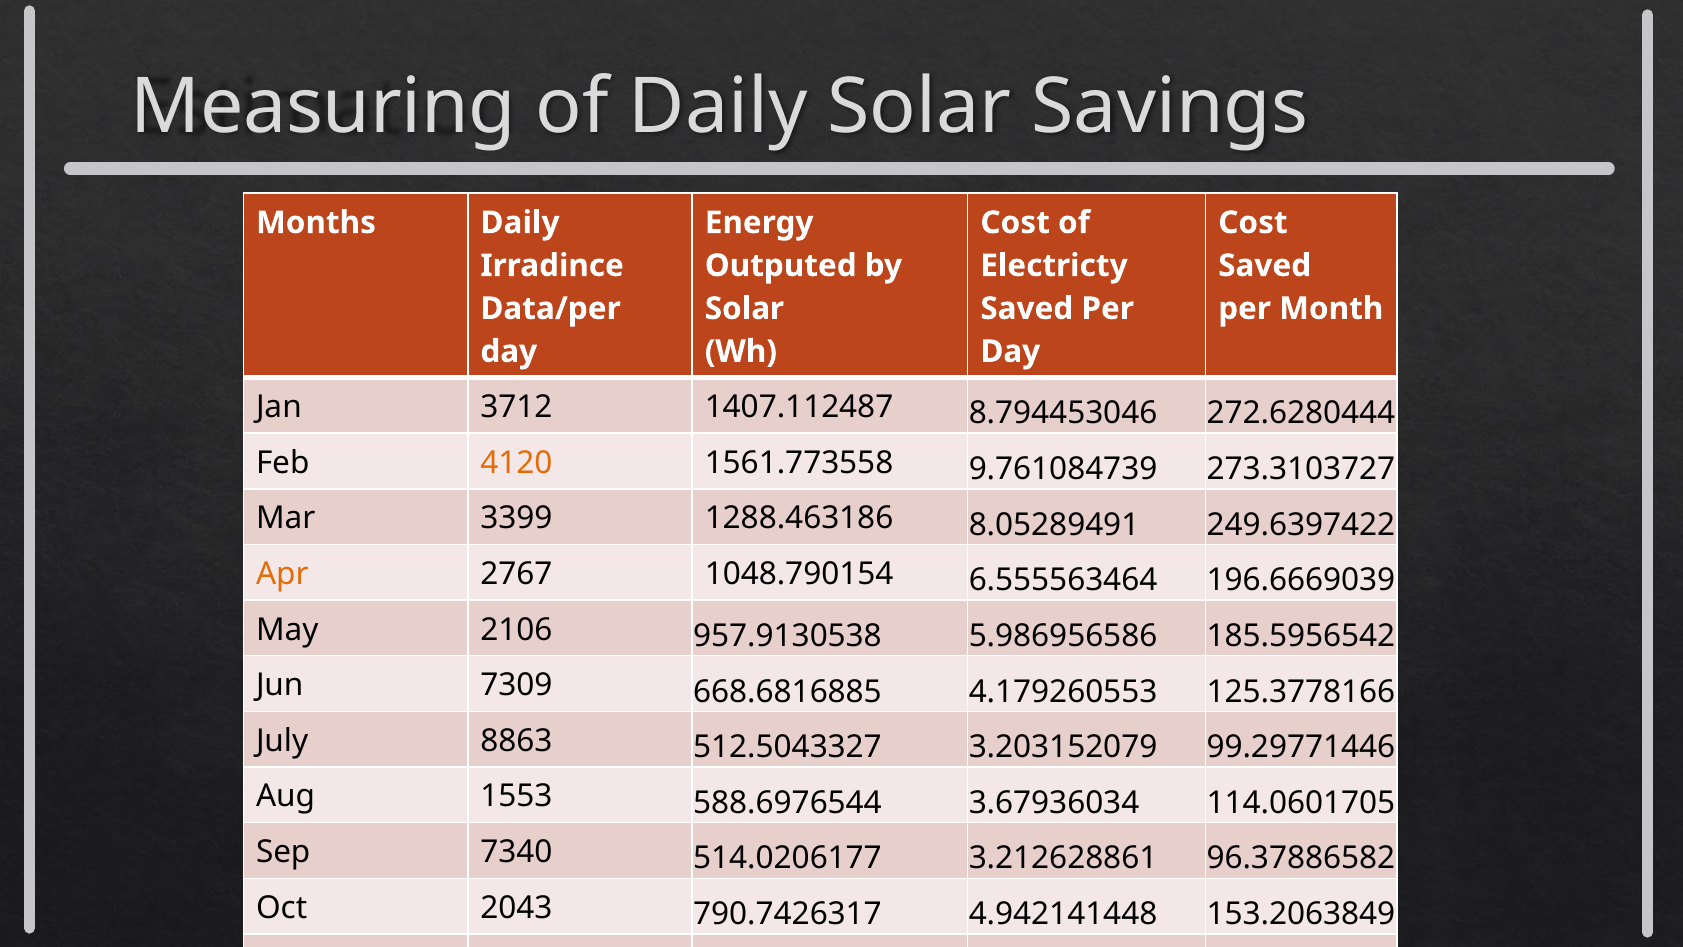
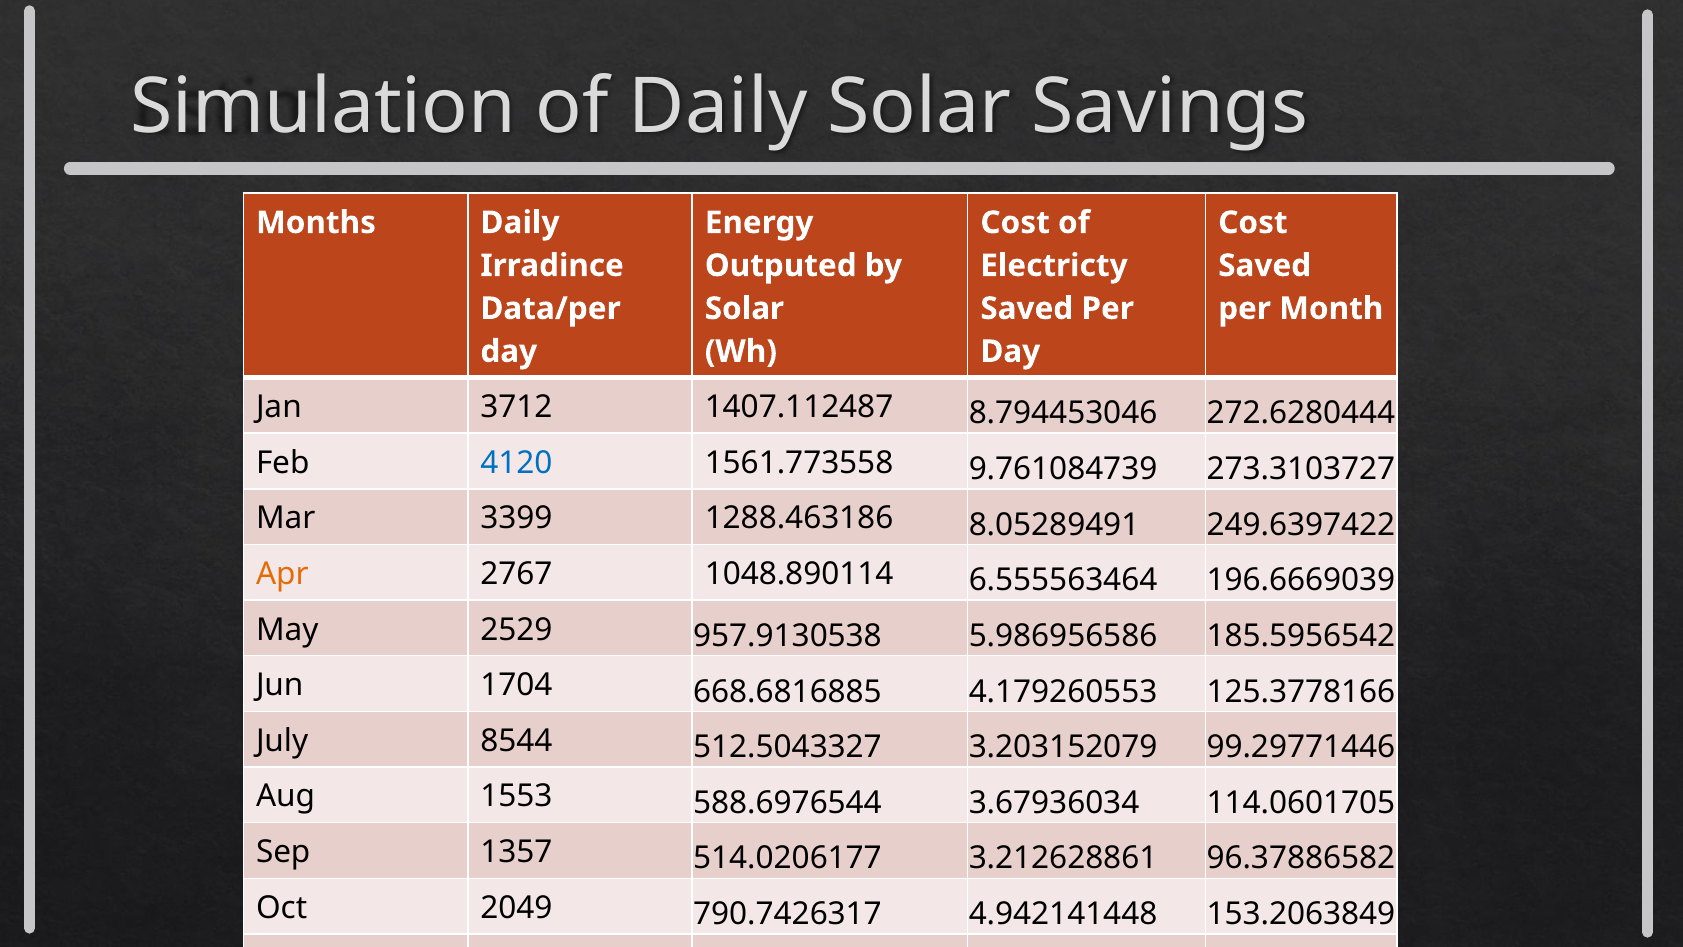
Measuring: Measuring -> Simulation
4120 colour: orange -> blue
1048.790154: 1048.790154 -> 1048.890114
2106: 2106 -> 2529
7309: 7309 -> 1704
8863: 8863 -> 8544
7340: 7340 -> 1357
2043: 2043 -> 2049
